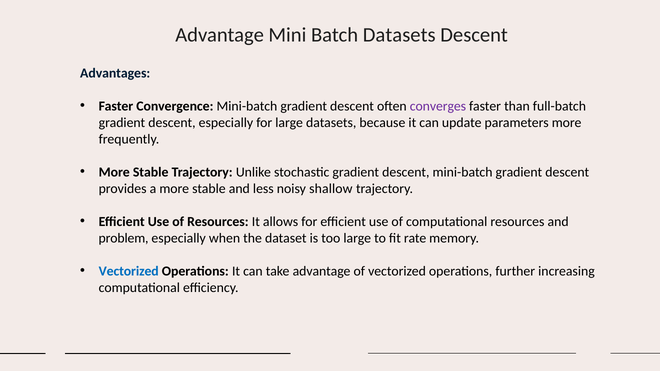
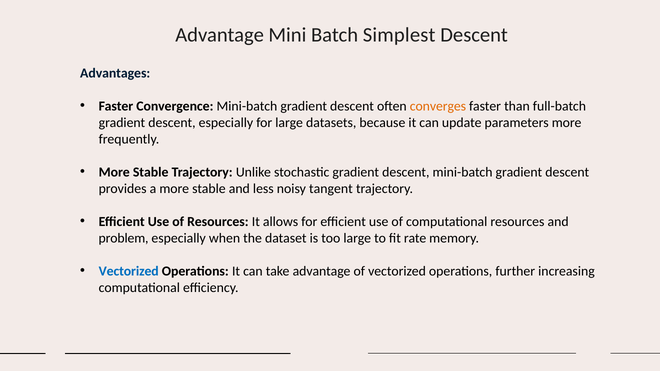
Batch Datasets: Datasets -> Simplest
converges colour: purple -> orange
shallow: shallow -> tangent
